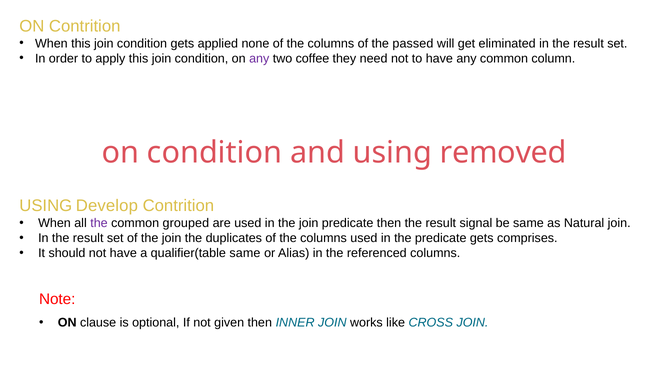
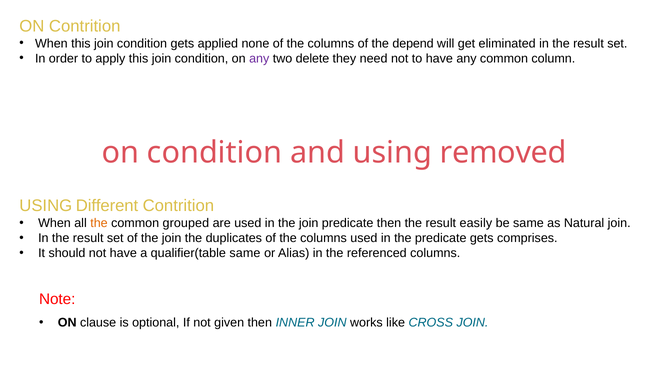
passed: passed -> depend
coffee: coffee -> delete
Develop: Develop -> Different
the at (99, 223) colour: purple -> orange
signal: signal -> easily
